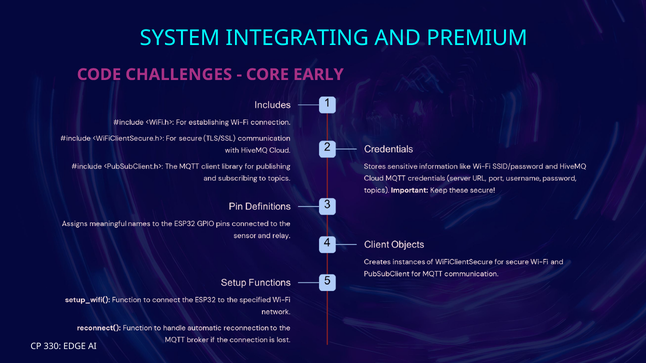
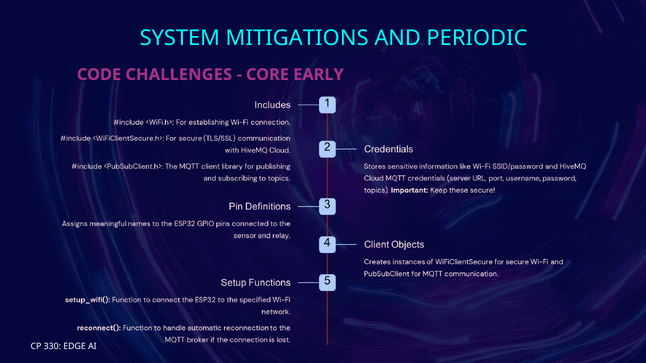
INTEGRATING: INTEGRATING -> MITIGATIONS
PREMIUM: PREMIUM -> PERIODIC
